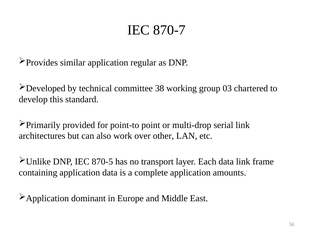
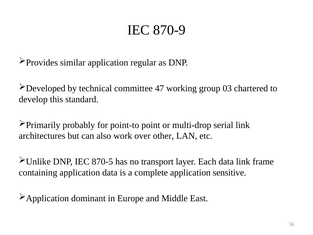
870-7: 870-7 -> 870-9
38: 38 -> 47
provided: provided -> probably
amounts: amounts -> sensitive
